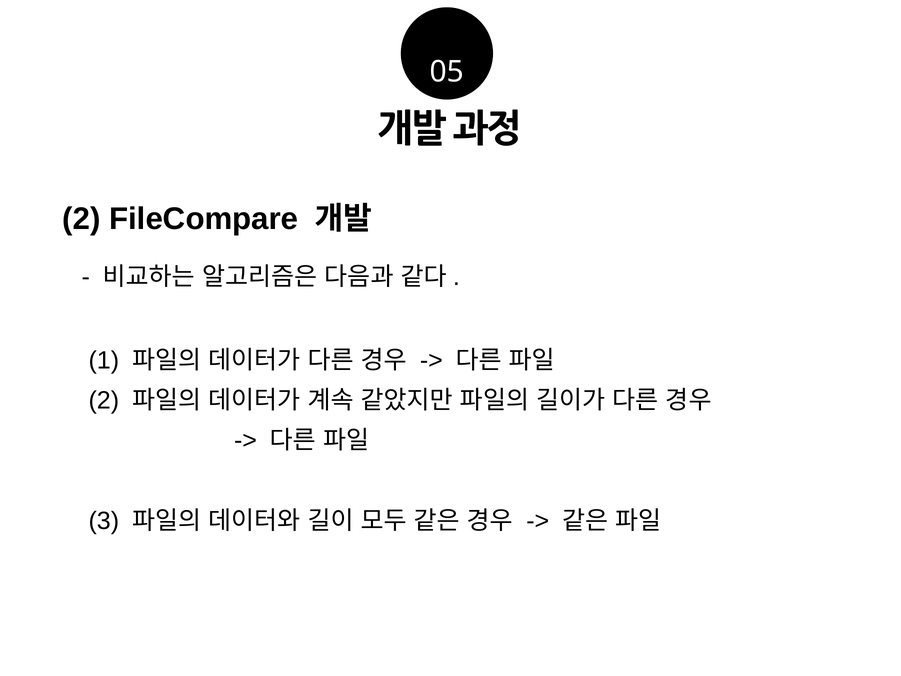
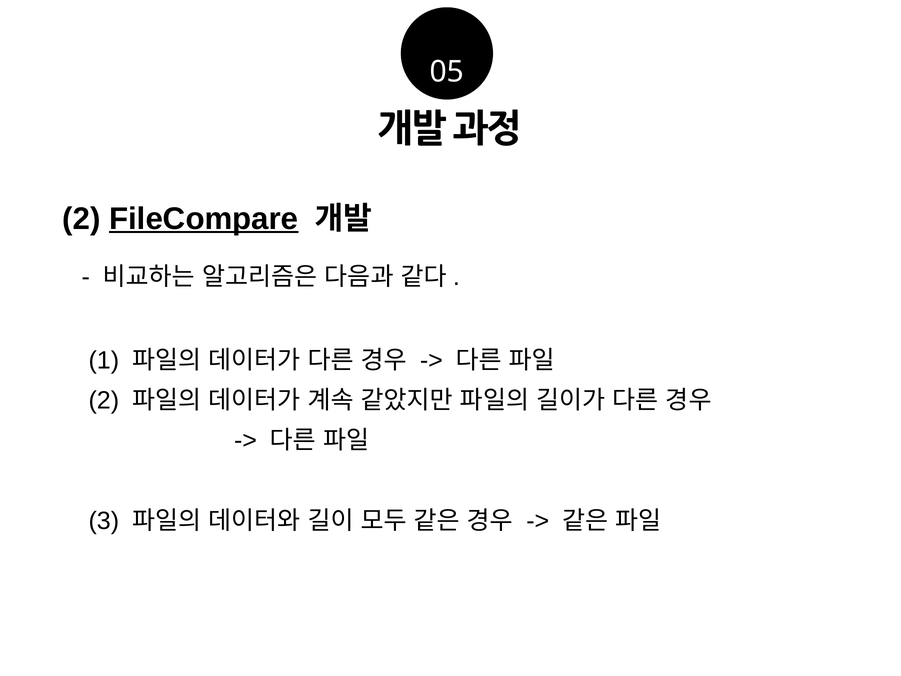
FileCompare underline: none -> present
